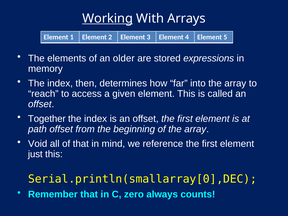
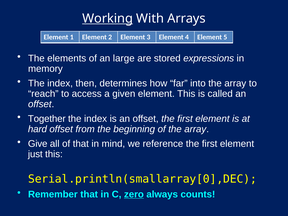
older: older -> large
path: path -> hard
Void: Void -> Give
zero underline: none -> present
